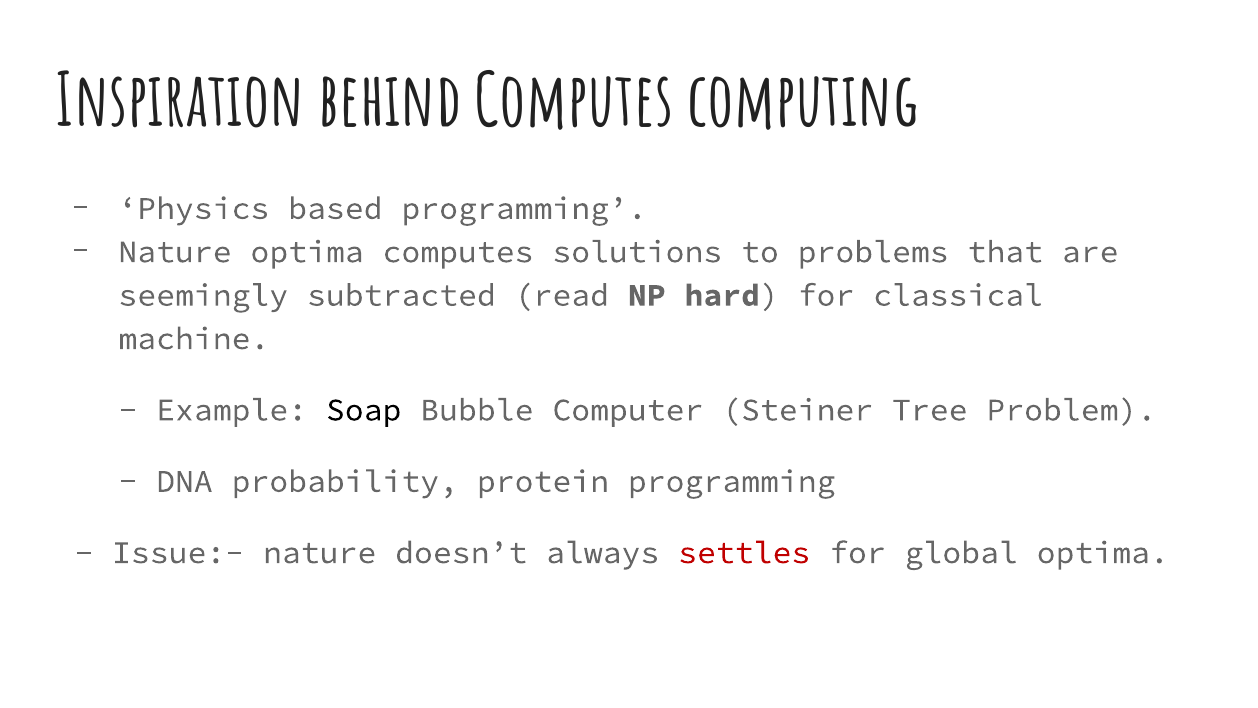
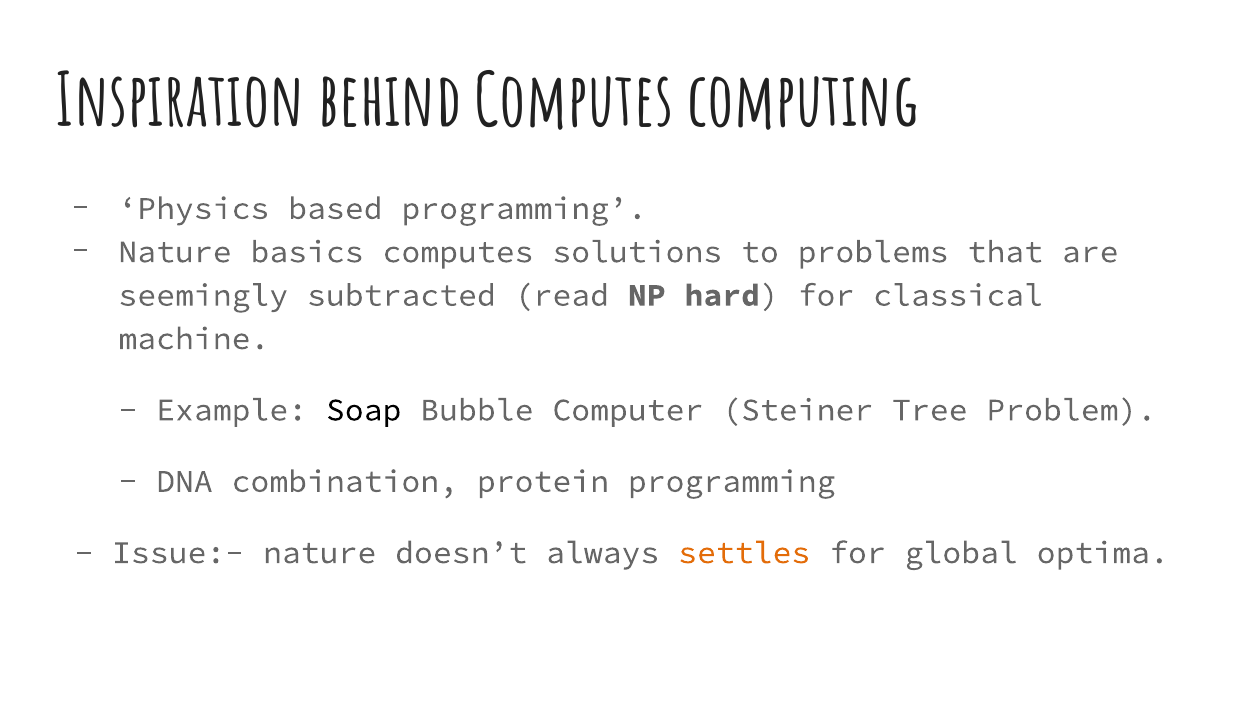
Nature optima: optima -> basics
probability: probability -> combination
settles colour: red -> orange
